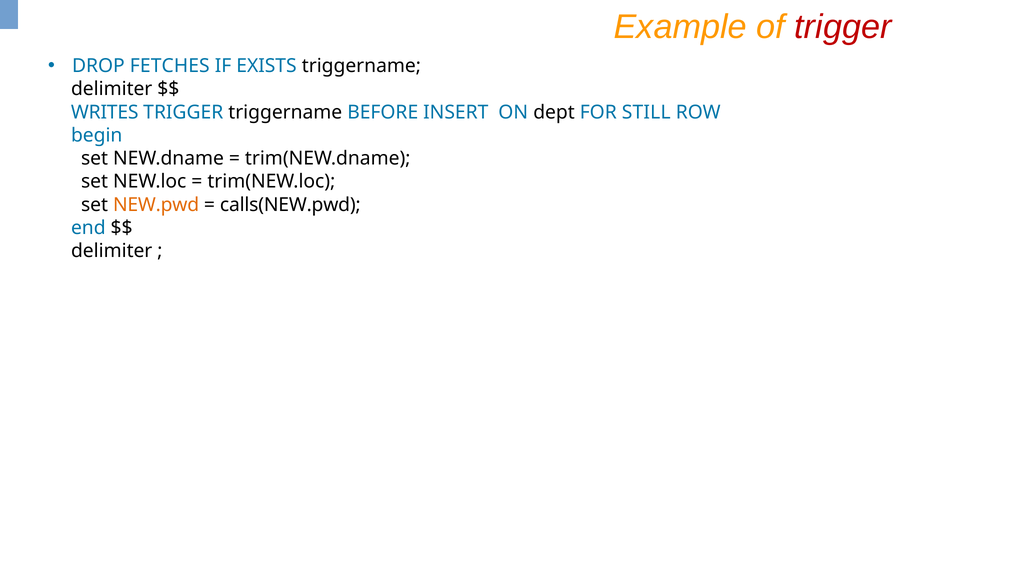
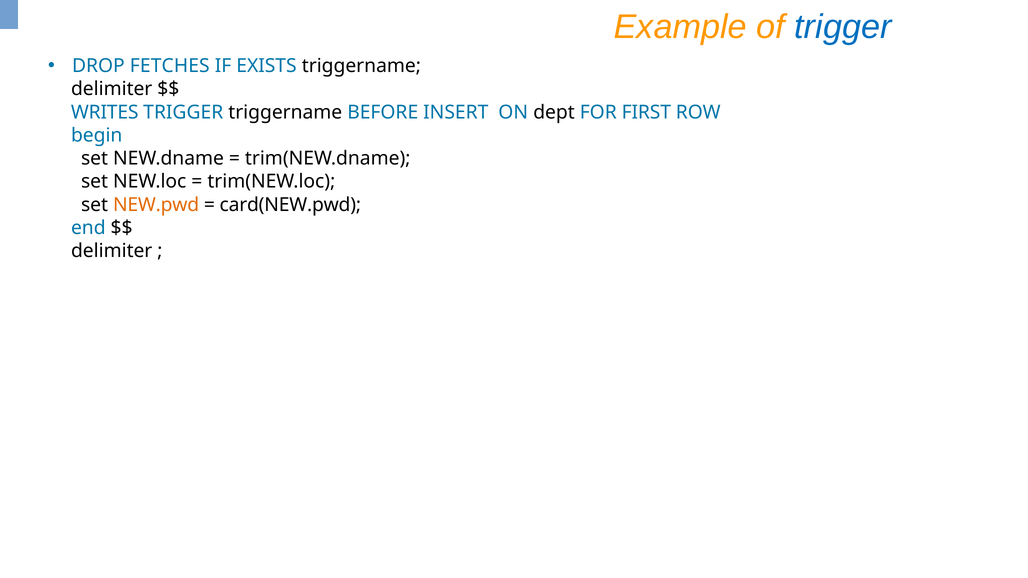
trigger at (843, 27) colour: red -> blue
STILL: STILL -> FIRST
calls(NEW.pwd: calls(NEW.pwd -> card(NEW.pwd
